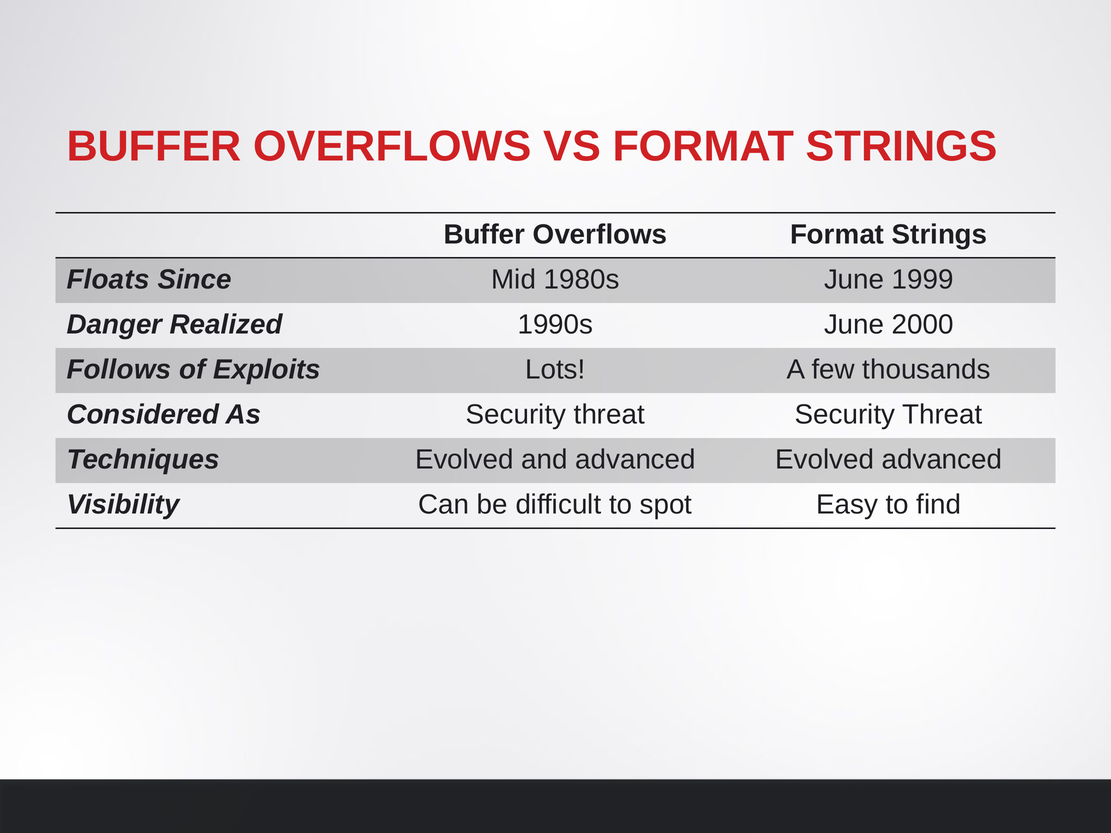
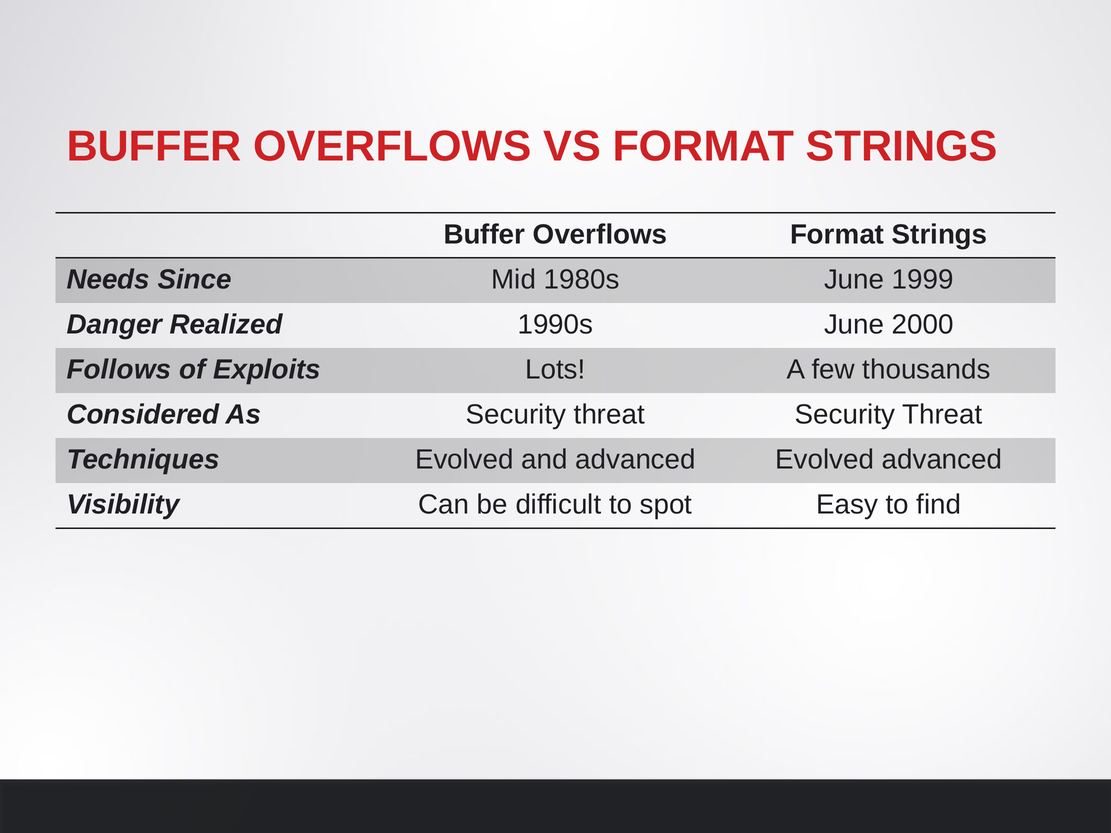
Floats: Floats -> Needs
